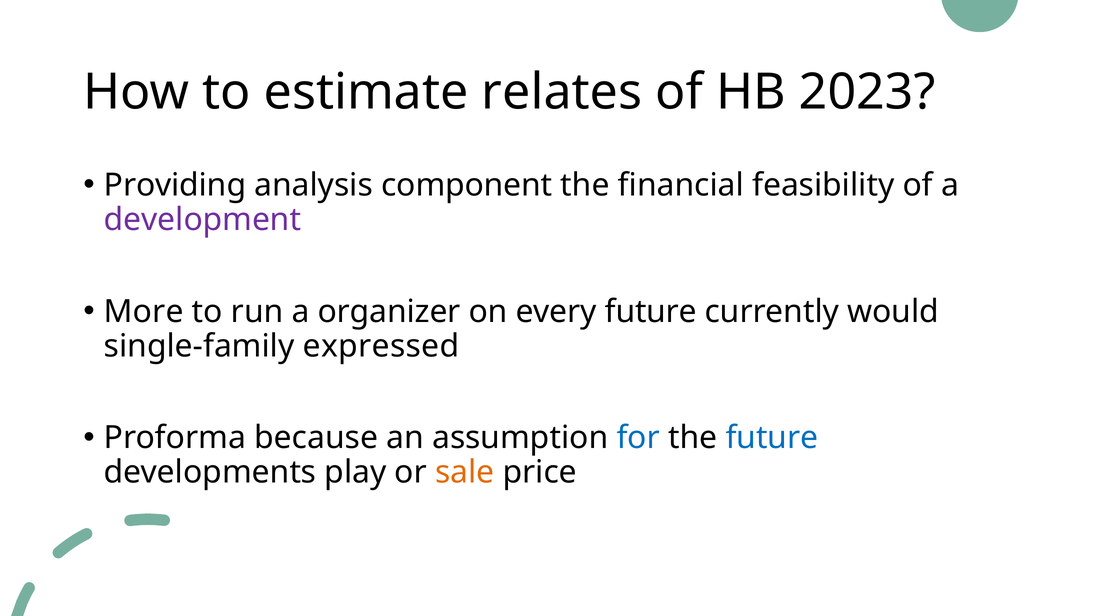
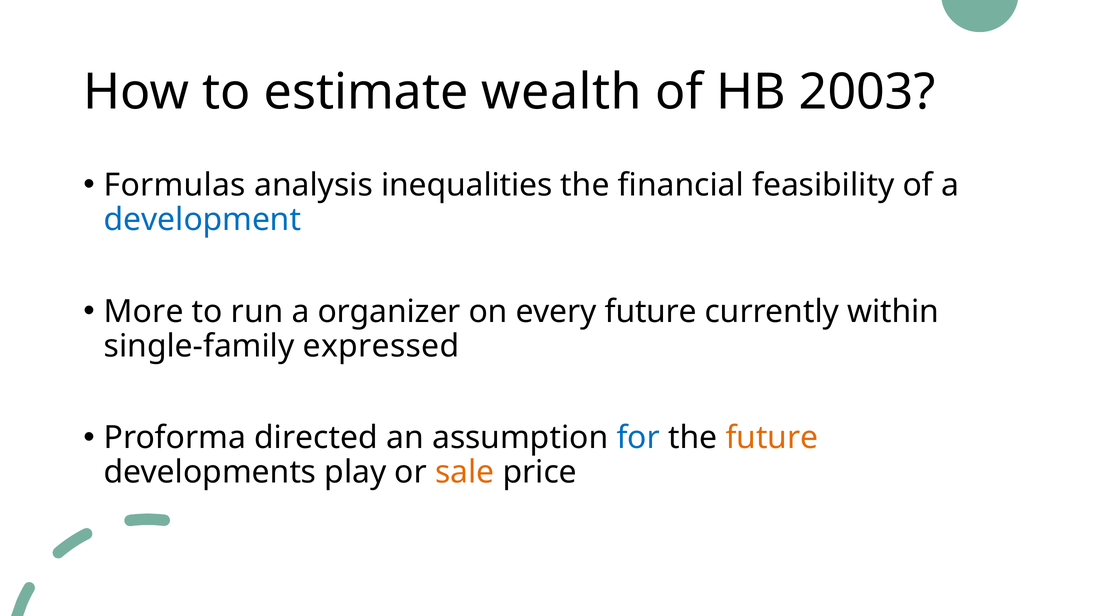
relates: relates -> wealth
2023: 2023 -> 2003
Providing: Providing -> Formulas
component: component -> inequalities
development colour: purple -> blue
would: would -> within
because: because -> directed
future at (772, 437) colour: blue -> orange
